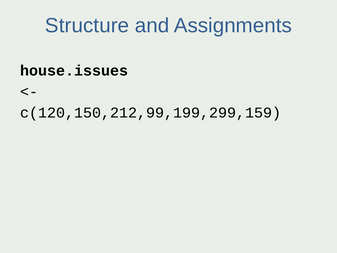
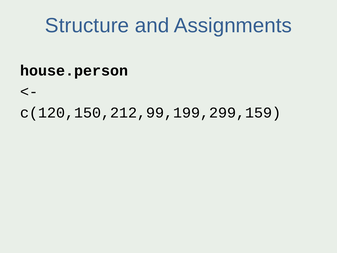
house.issues: house.issues -> house.person
